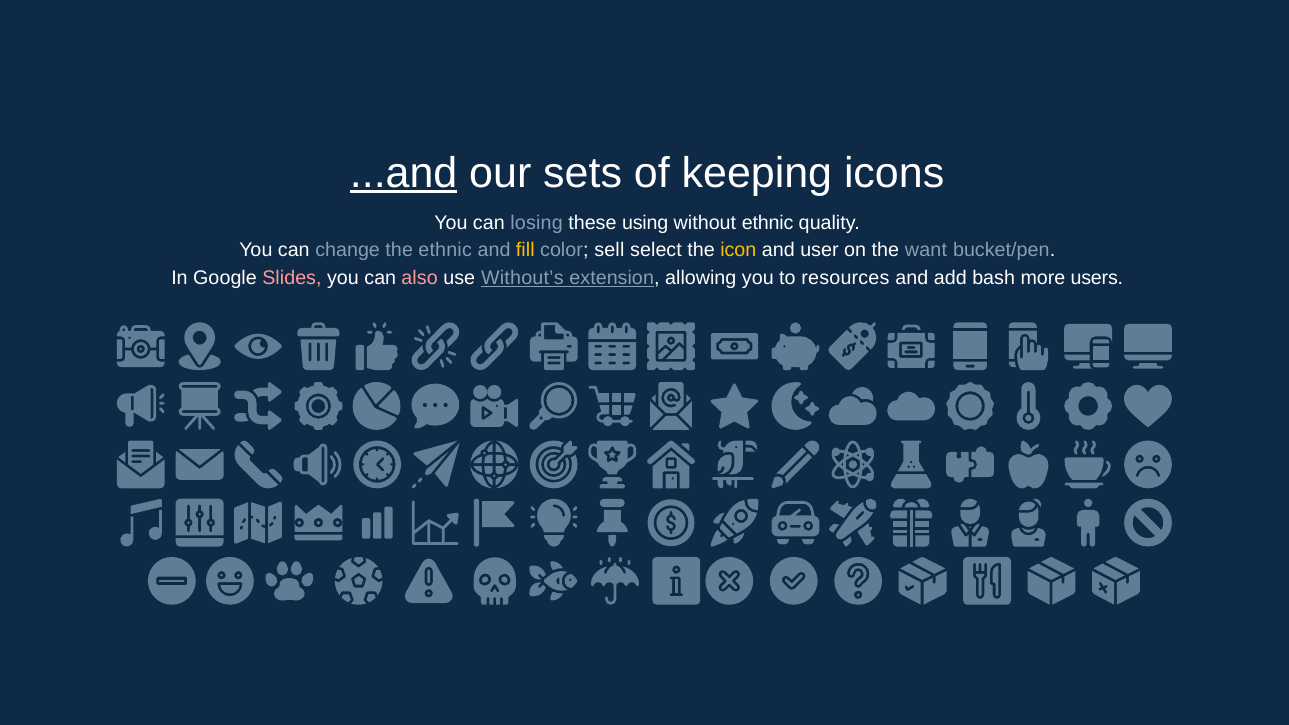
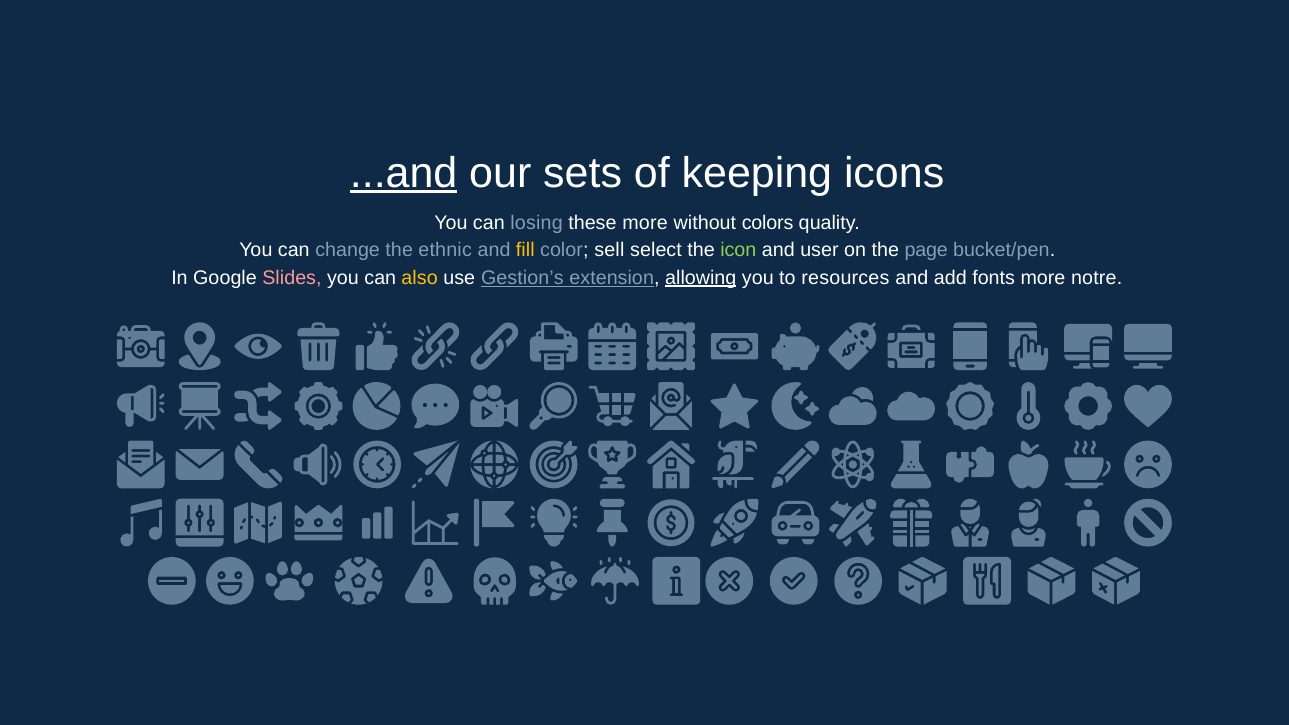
these using: using -> more
without ethnic: ethnic -> colors
icon colour: yellow -> light green
want: want -> page
also colour: pink -> yellow
Without’s: Without’s -> Gestion’s
allowing underline: none -> present
bash: bash -> fonts
users: users -> notre
